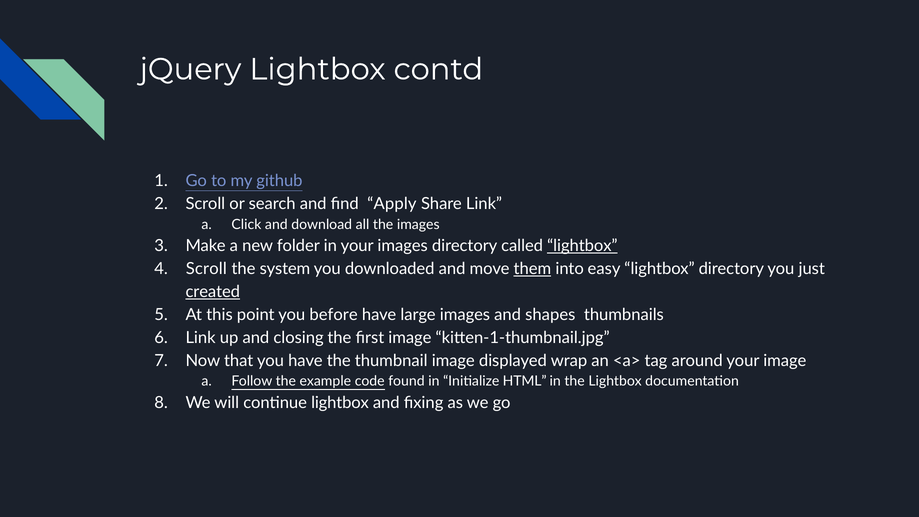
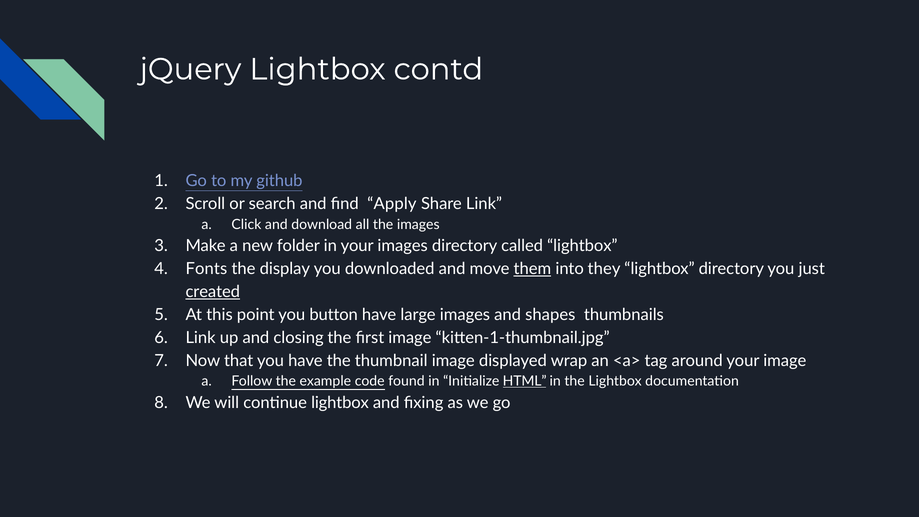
lightbox at (582, 246) underline: present -> none
Scroll at (206, 269): Scroll -> Fonts
system: system -> display
easy: easy -> they
before: before -> button
HTML underline: none -> present
